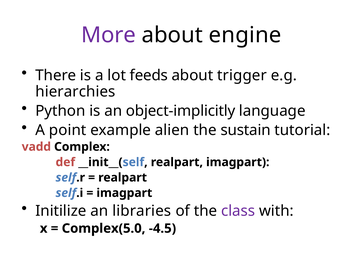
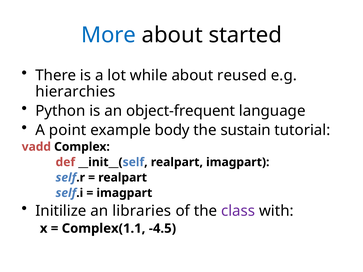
More colour: purple -> blue
engine: engine -> started
feeds: feeds -> while
trigger: trigger -> reused
object-implicitly: object-implicitly -> object-frequent
alien: alien -> body
Complex(5.0: Complex(5.0 -> Complex(1.1
